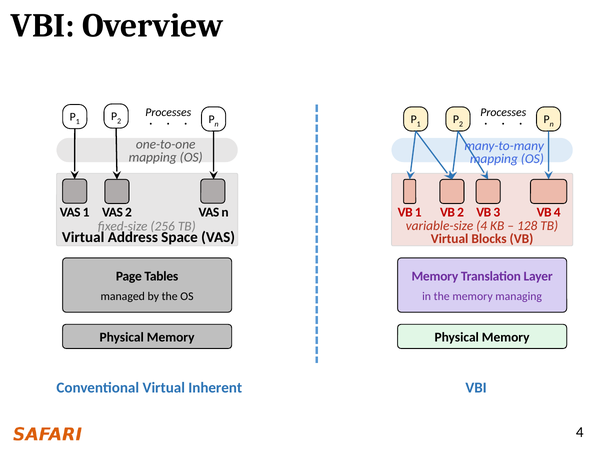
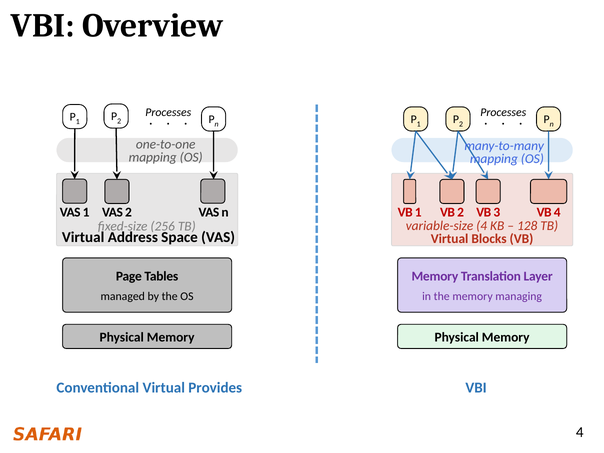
Inherent: Inherent -> Provides
